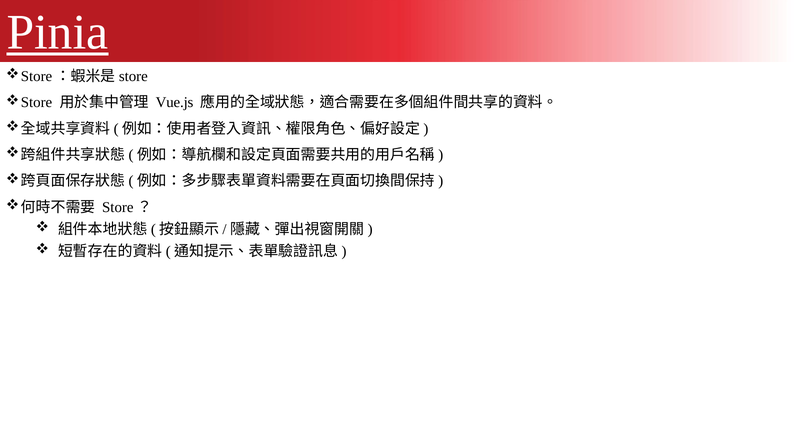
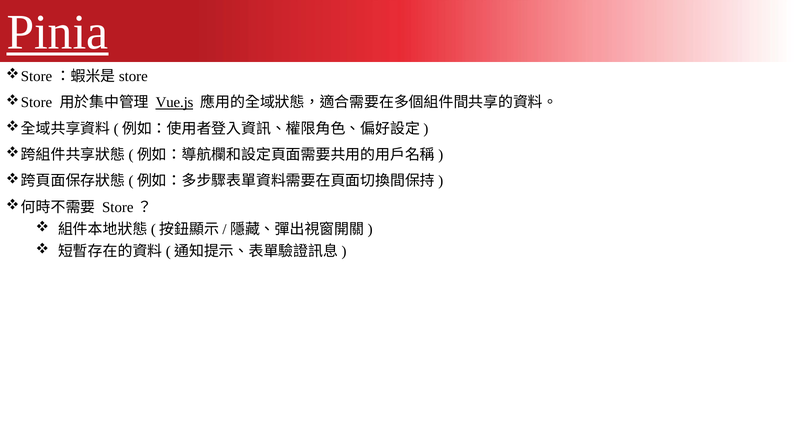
Vue.js underline: none -> present
